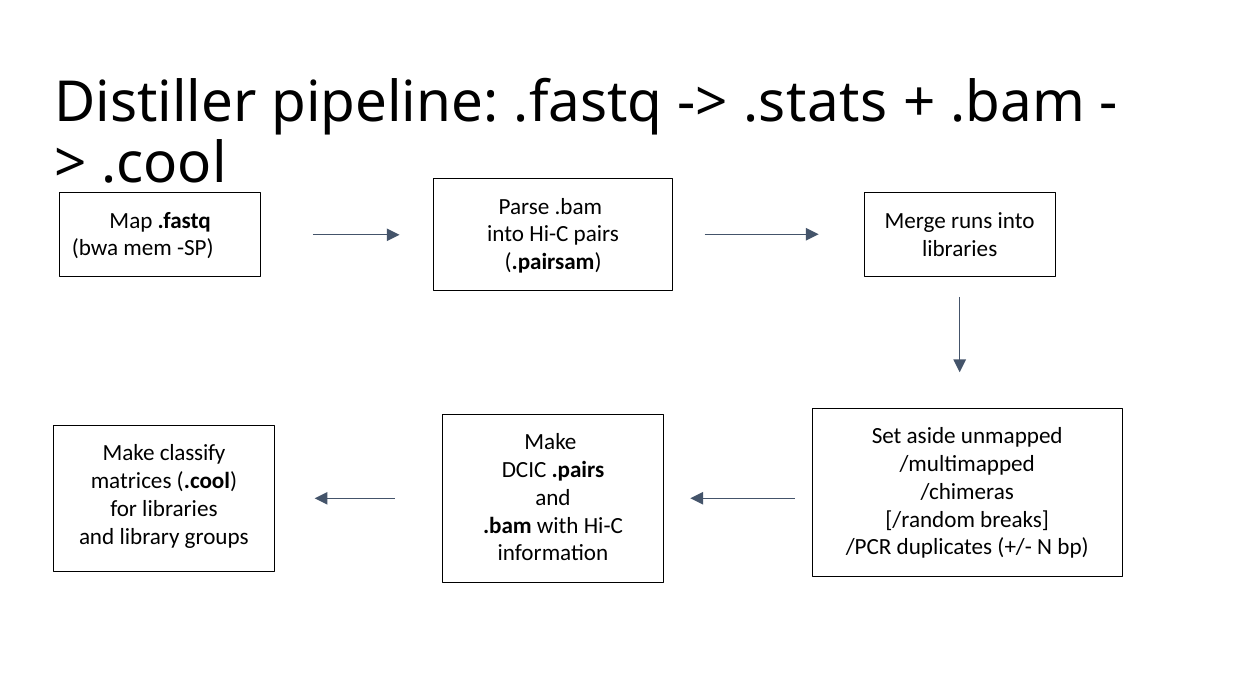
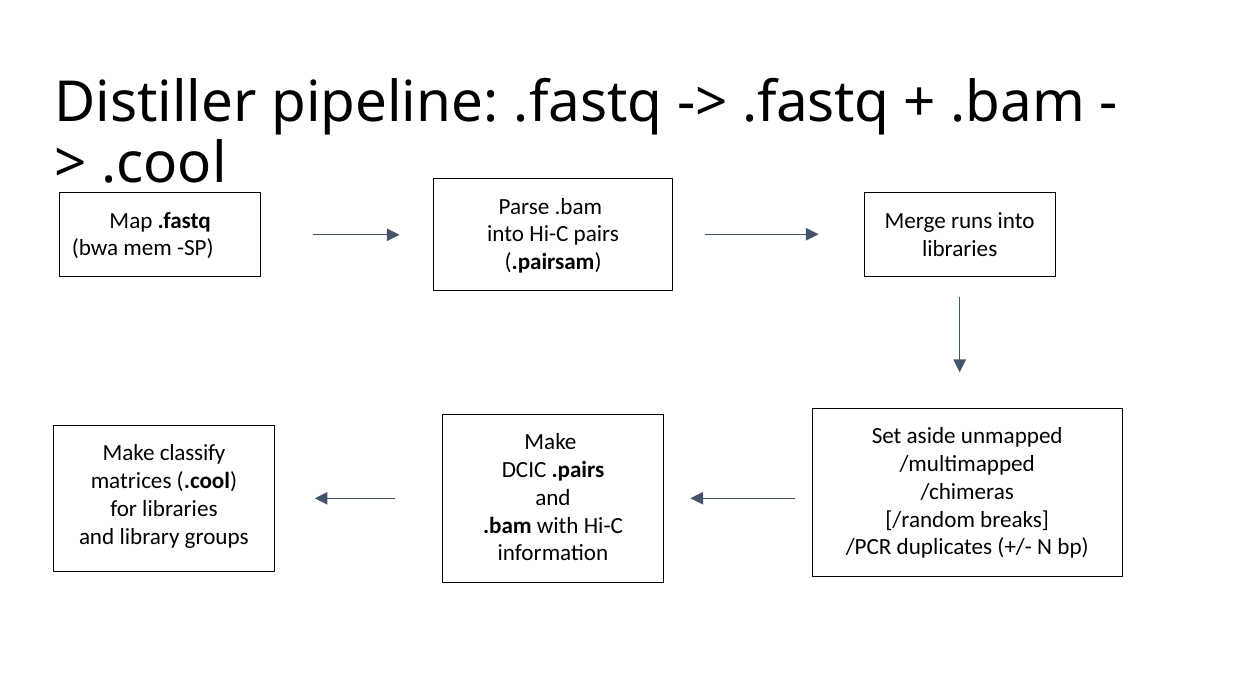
.stats at (815, 103): .stats -> .fastq
